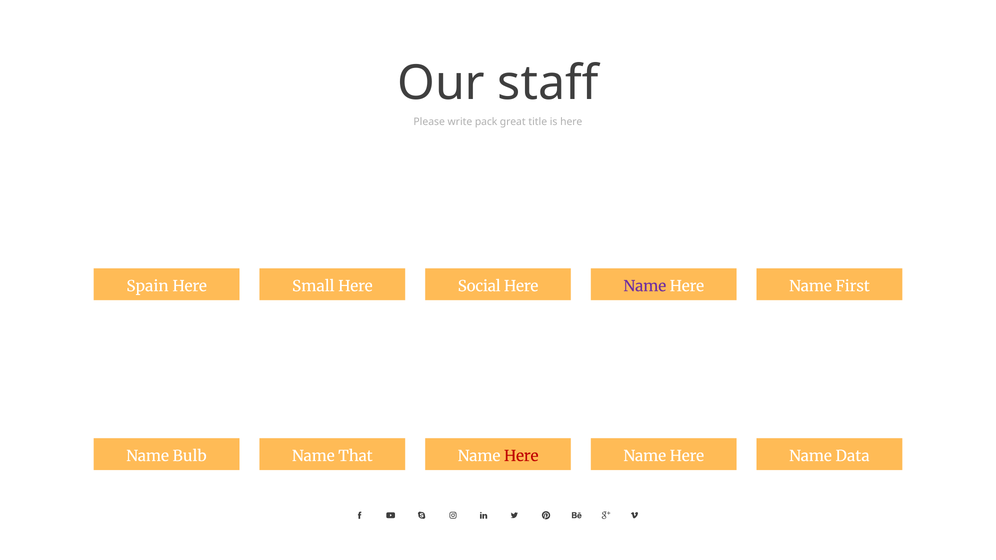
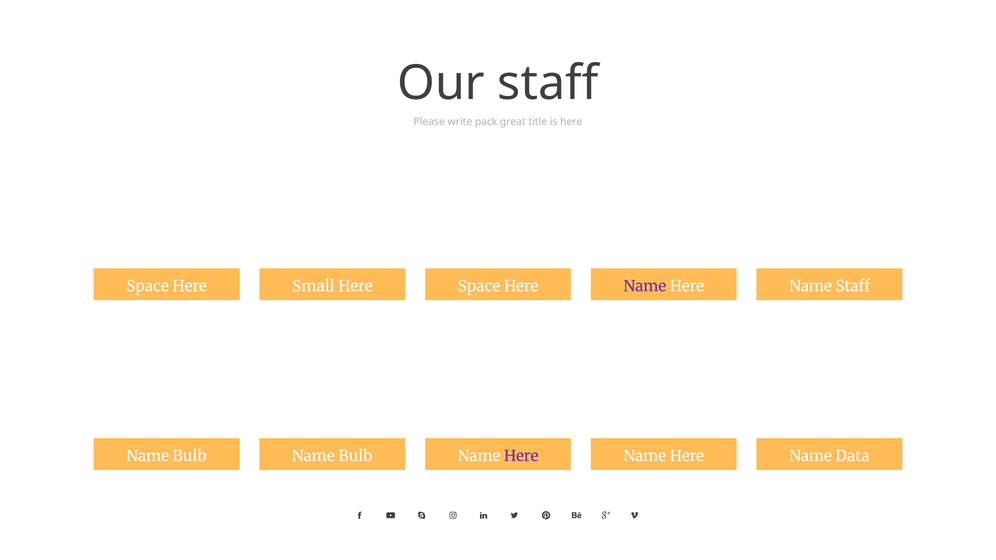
Spain at (148, 286): Spain -> Space
Social at (479, 286): Social -> Space
Name First: First -> Staff
That at (355, 456): That -> Bulb
Here at (521, 456) colour: red -> purple
